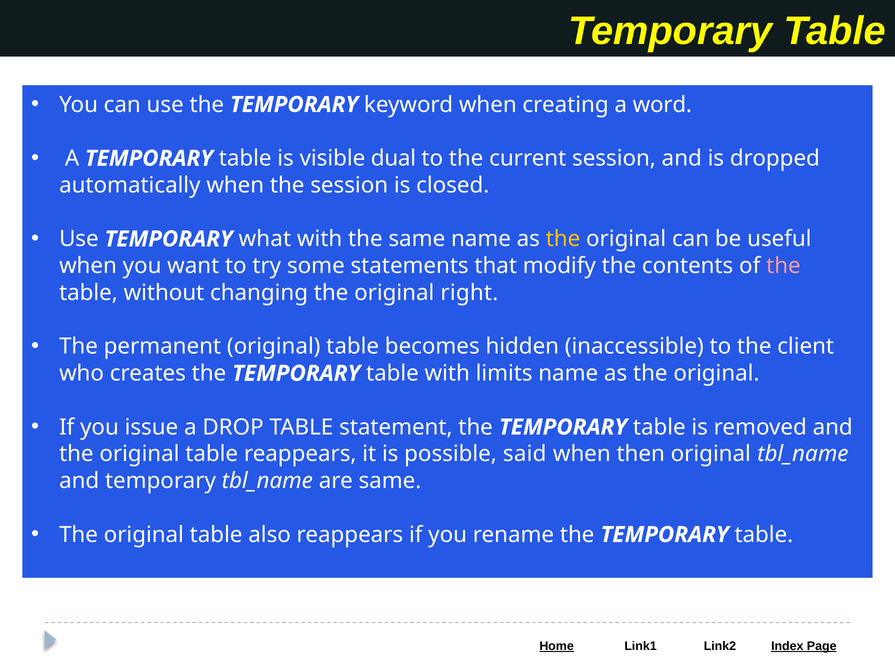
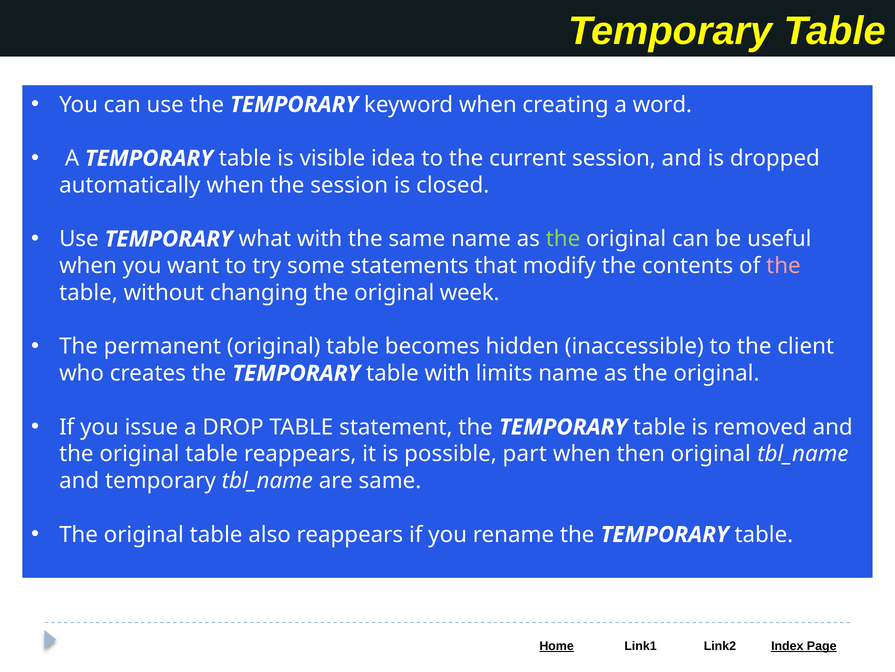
dual: dual -> idea
the at (563, 239) colour: yellow -> light green
right: right -> week
said: said -> part
